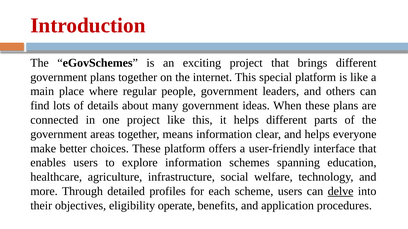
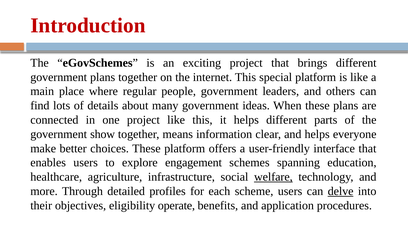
areas: areas -> show
explore information: information -> engagement
welfare underline: none -> present
